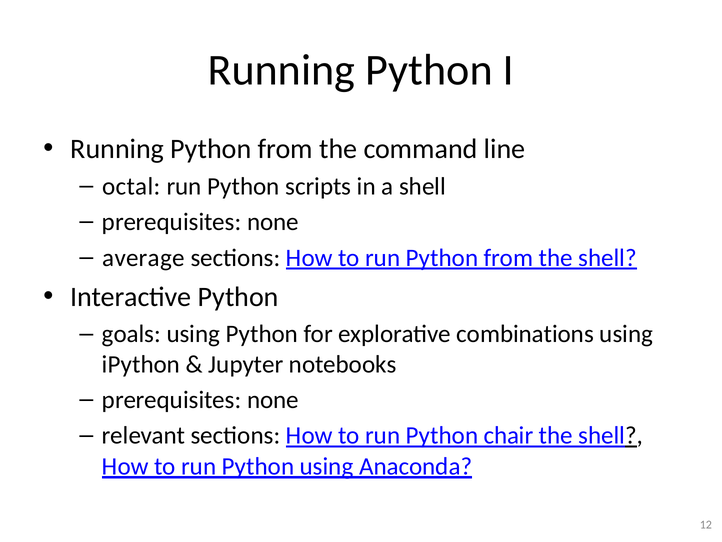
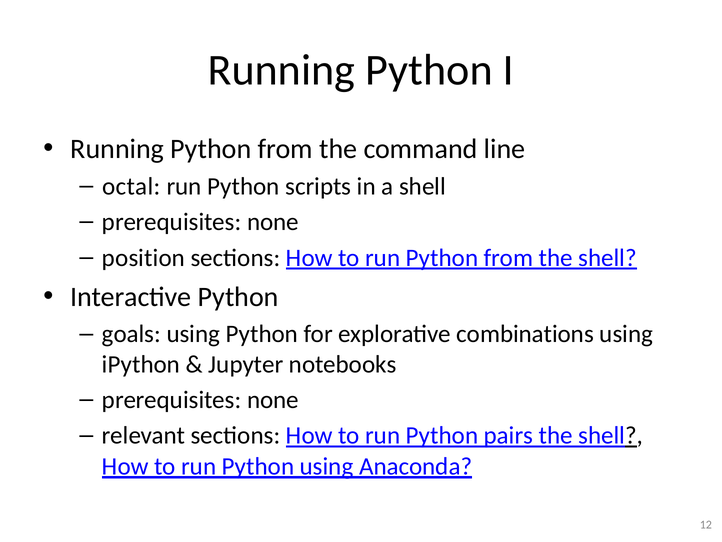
average: average -> position
chair: chair -> pairs
